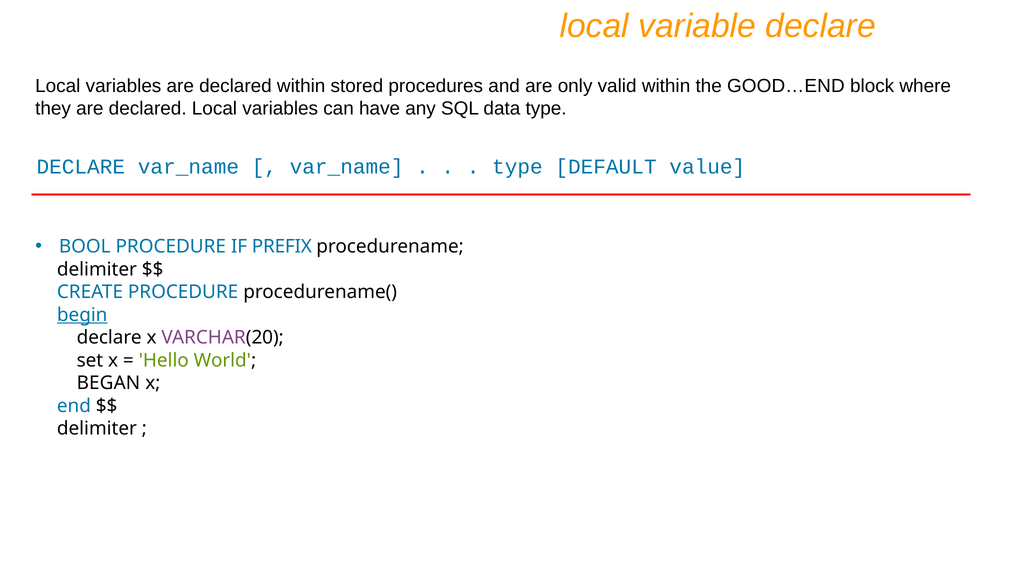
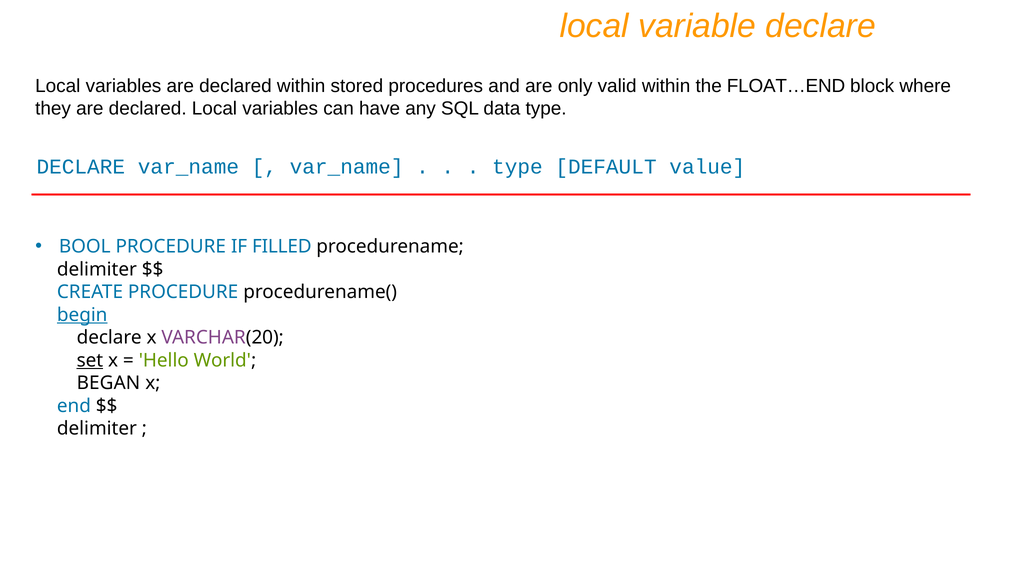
GOOD…END: GOOD…END -> FLOAT…END
PREFIX: PREFIX -> FILLED
set underline: none -> present
